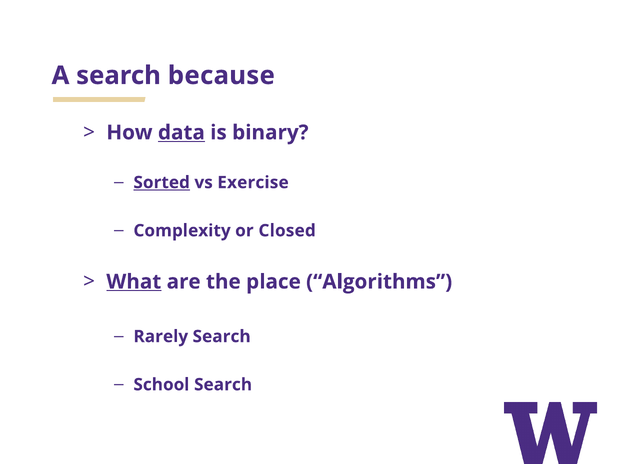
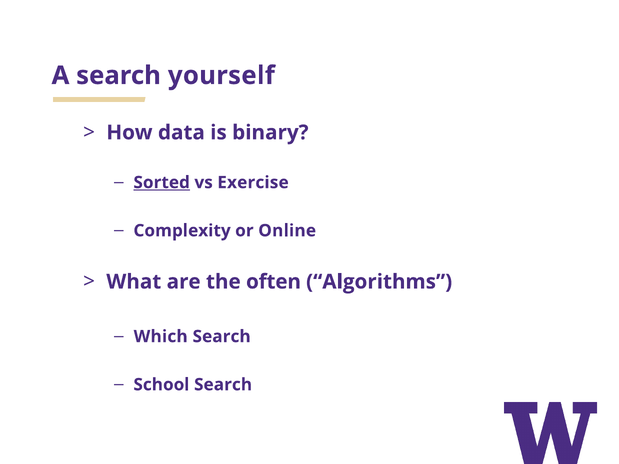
because: because -> yourself
data underline: present -> none
Closed: Closed -> Online
What underline: present -> none
place: place -> often
Rarely: Rarely -> Which
